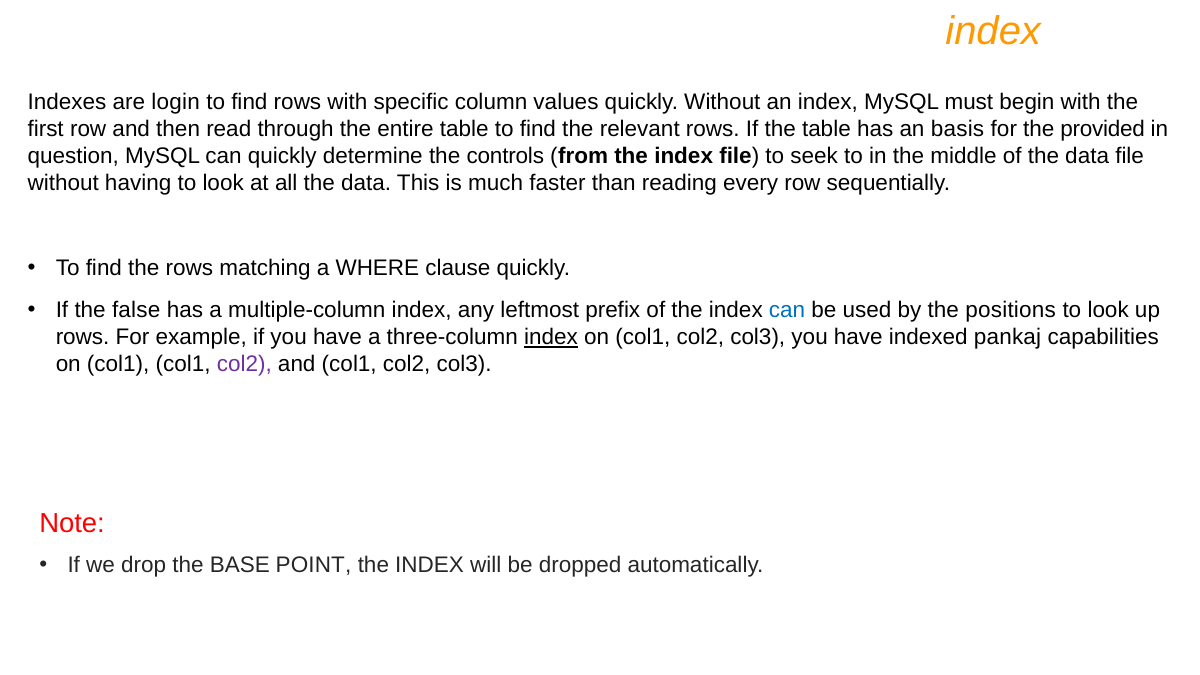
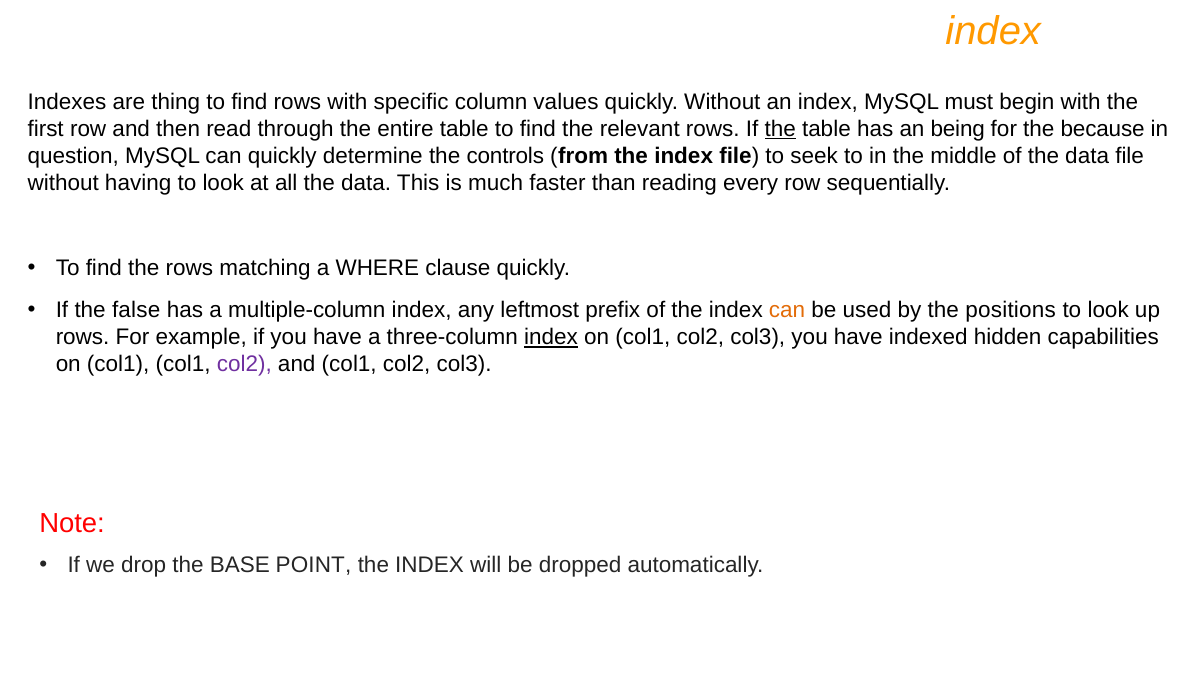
login: login -> thing
the at (780, 129) underline: none -> present
basis: basis -> being
provided: provided -> because
can at (787, 310) colour: blue -> orange
pankaj: pankaj -> hidden
